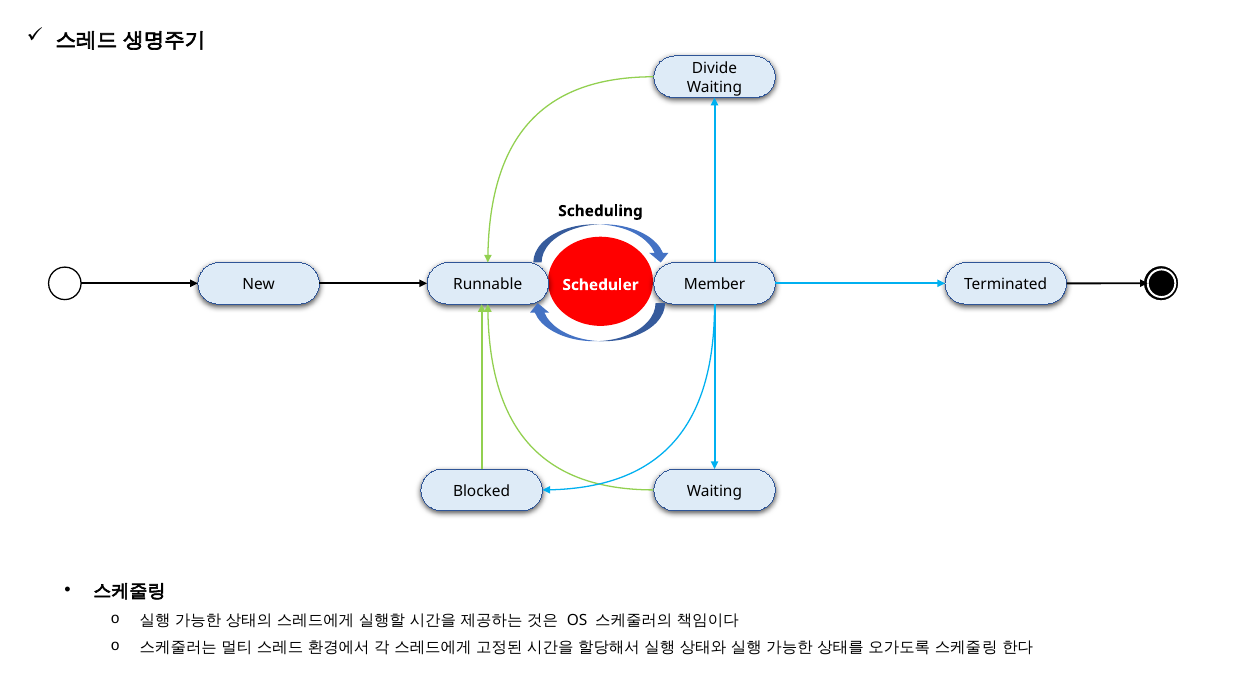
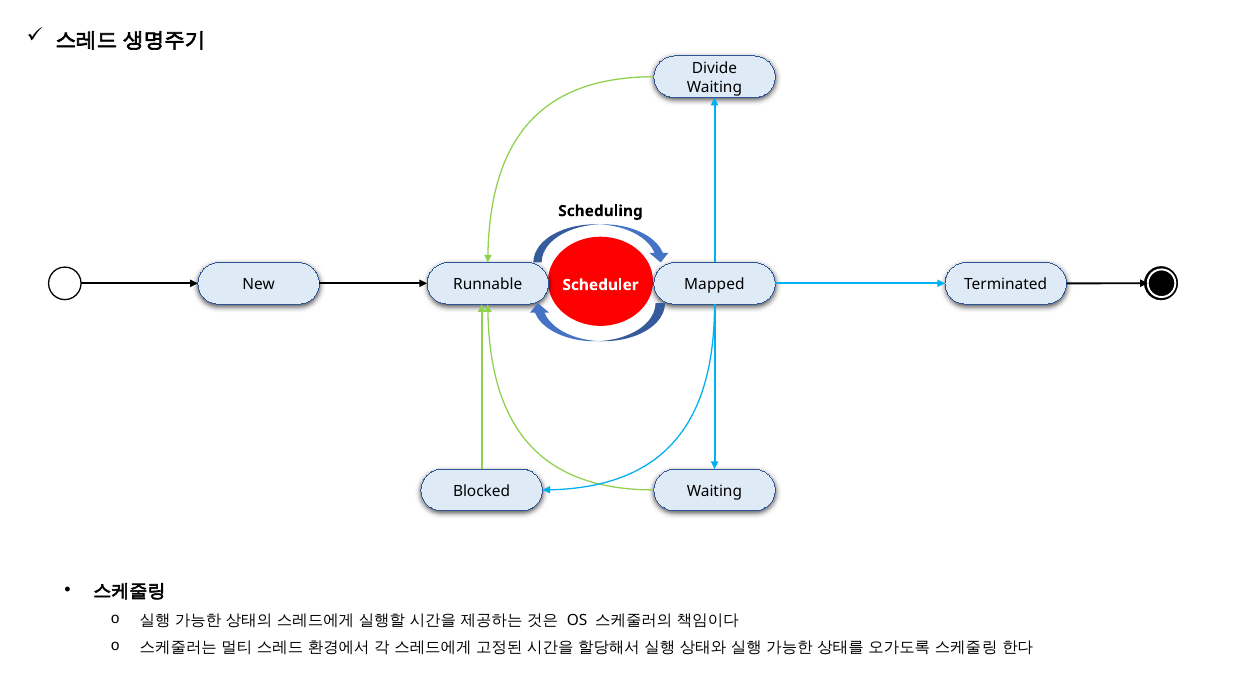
Member: Member -> Mapped
